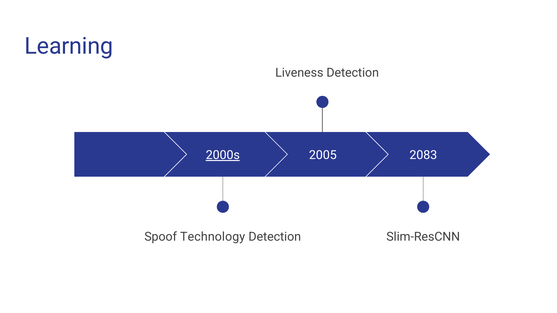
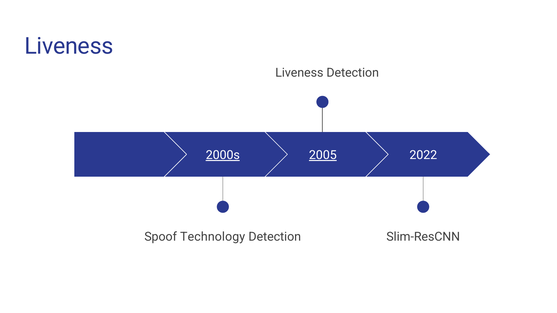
Learning at (69, 46): Learning -> Liveness
2005 underline: none -> present
2083: 2083 -> 2022
